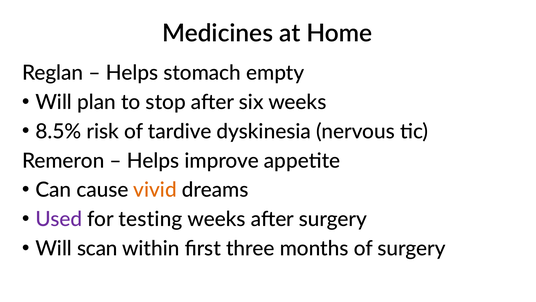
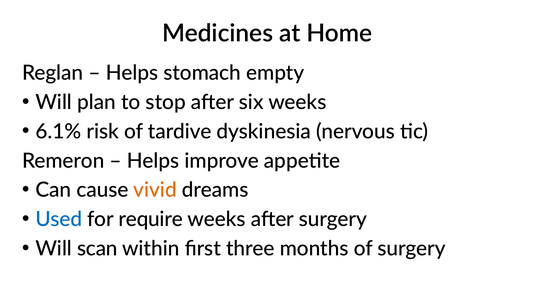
8.5%: 8.5% -> 6.1%
Used colour: purple -> blue
testing: testing -> require
